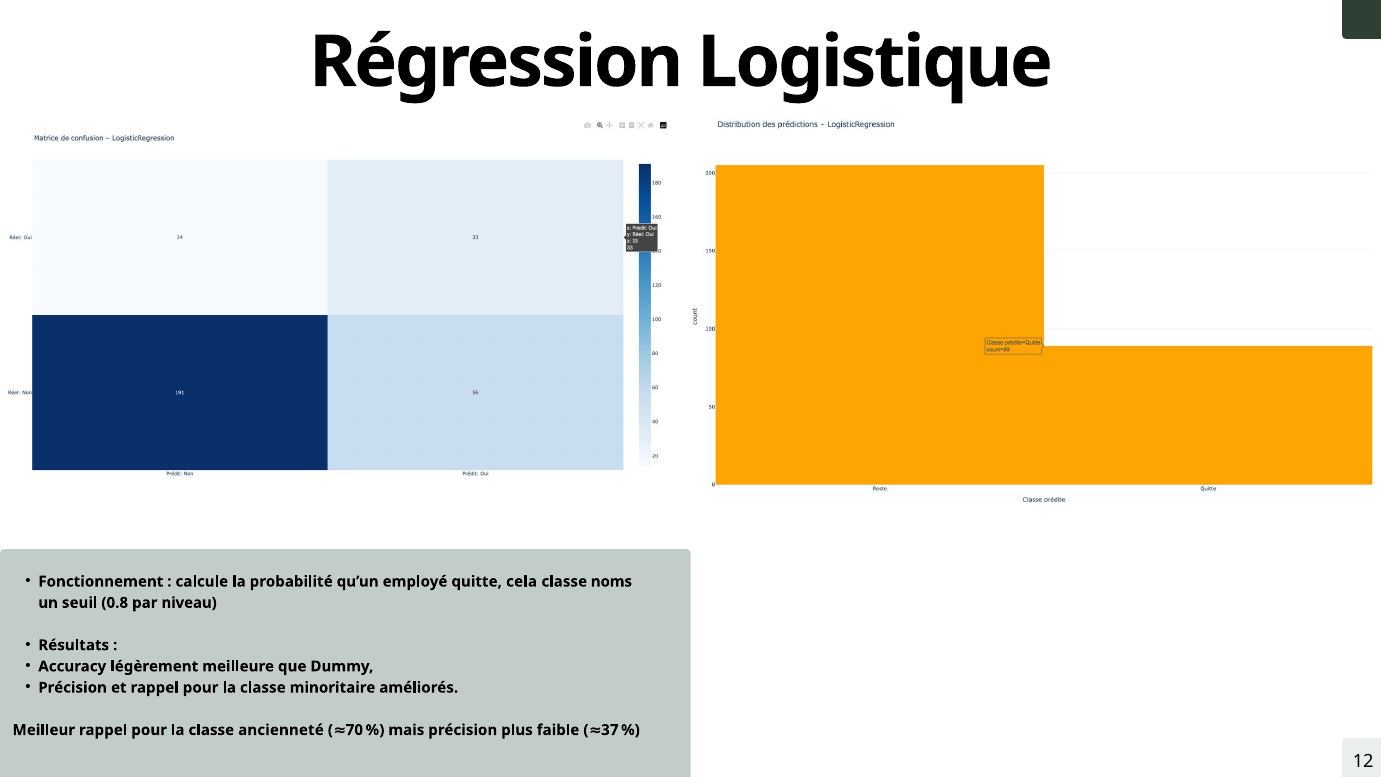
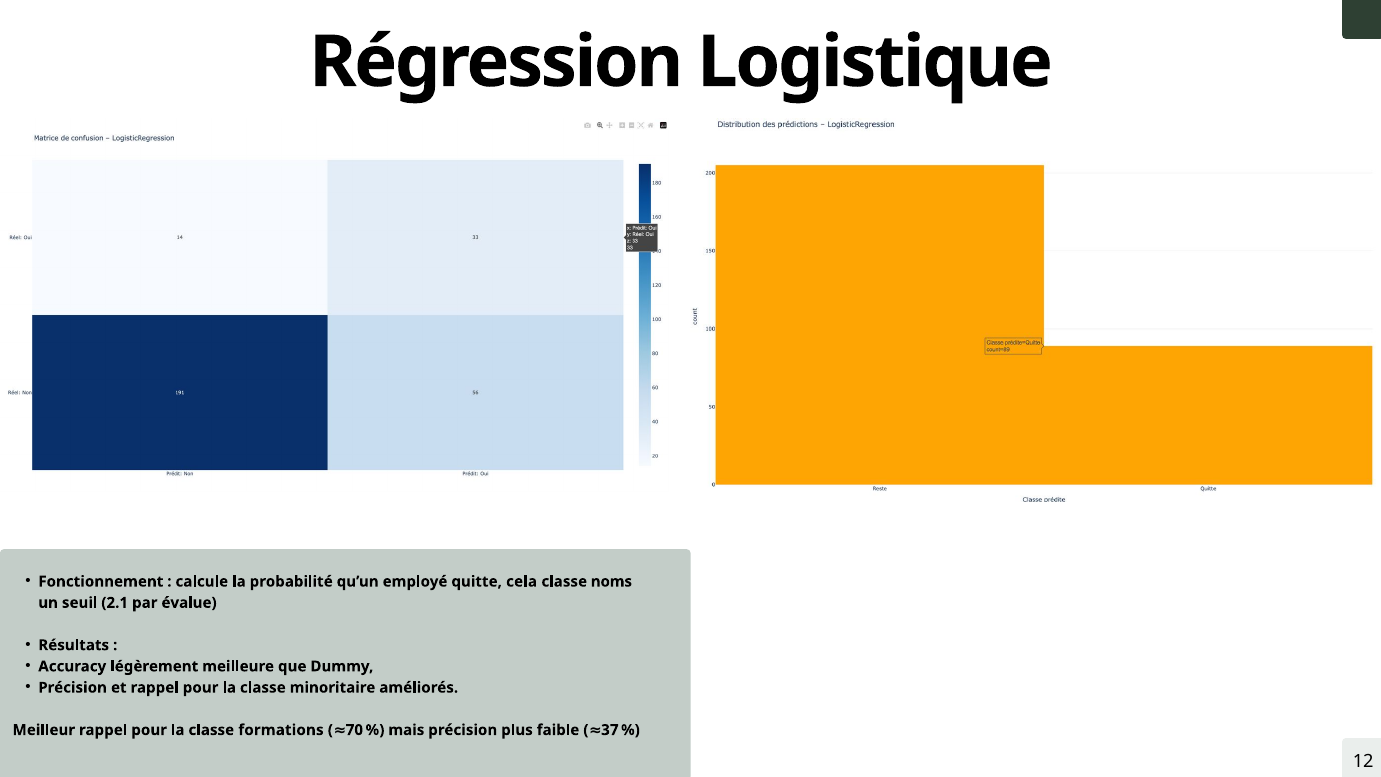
0.8: 0.8 -> 2.1
niveau: niveau -> évalue
ancienneté: ancienneté -> formations
